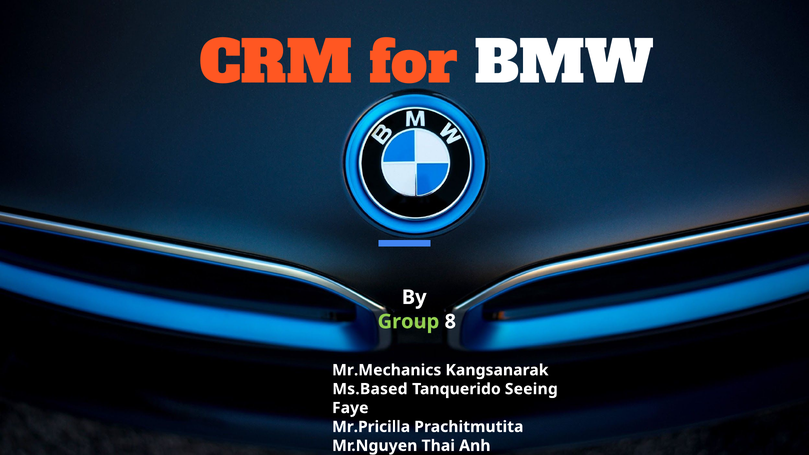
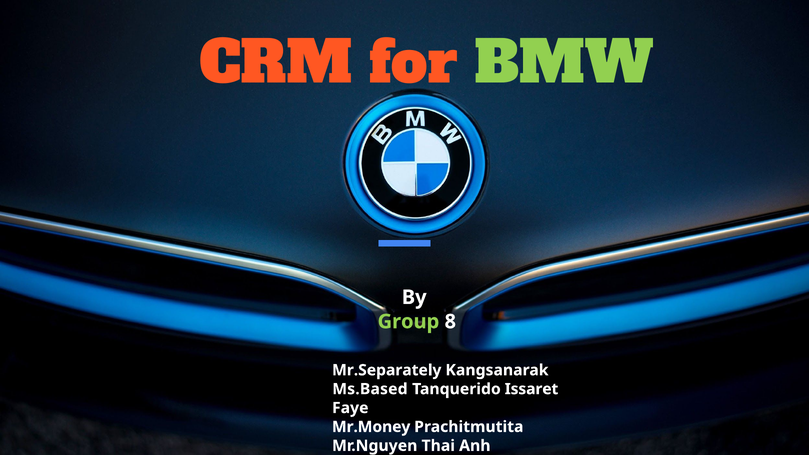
BMW colour: white -> light green
Mr.Mechanics: Mr.Mechanics -> Mr.Separately
Seeing: Seeing -> Issaret
Mr.Pricilla: Mr.Pricilla -> Mr.Money
